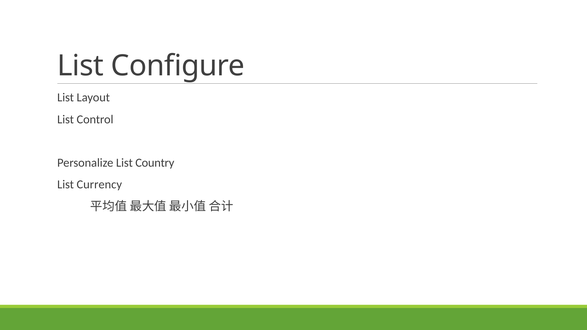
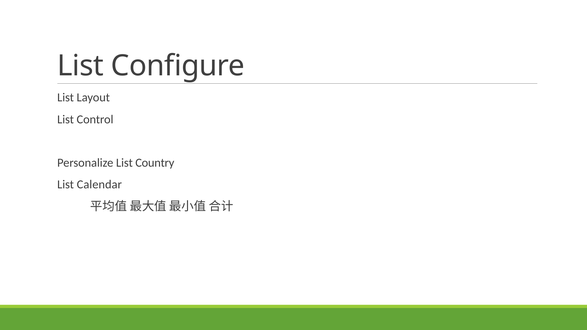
Currency: Currency -> Calendar
